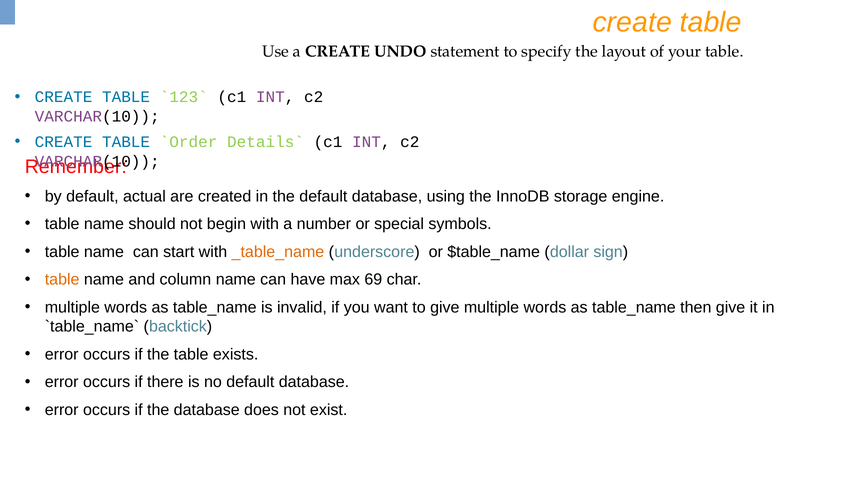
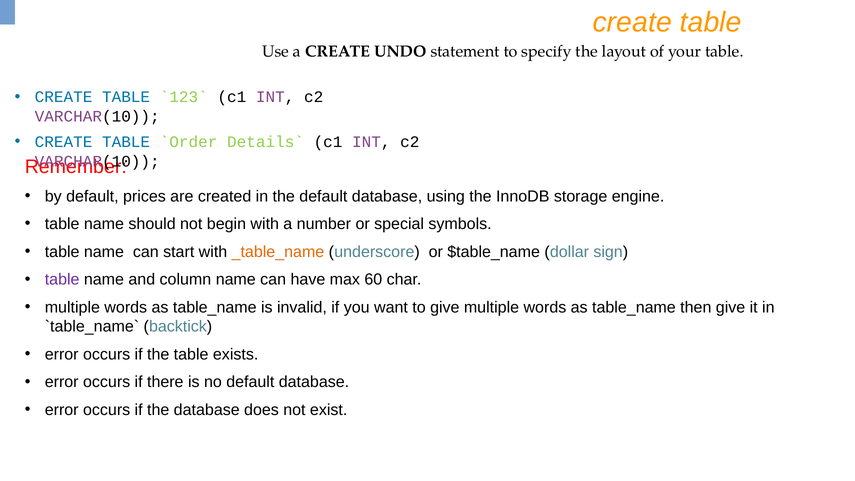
actual: actual -> prices
table at (62, 280) colour: orange -> purple
69: 69 -> 60
